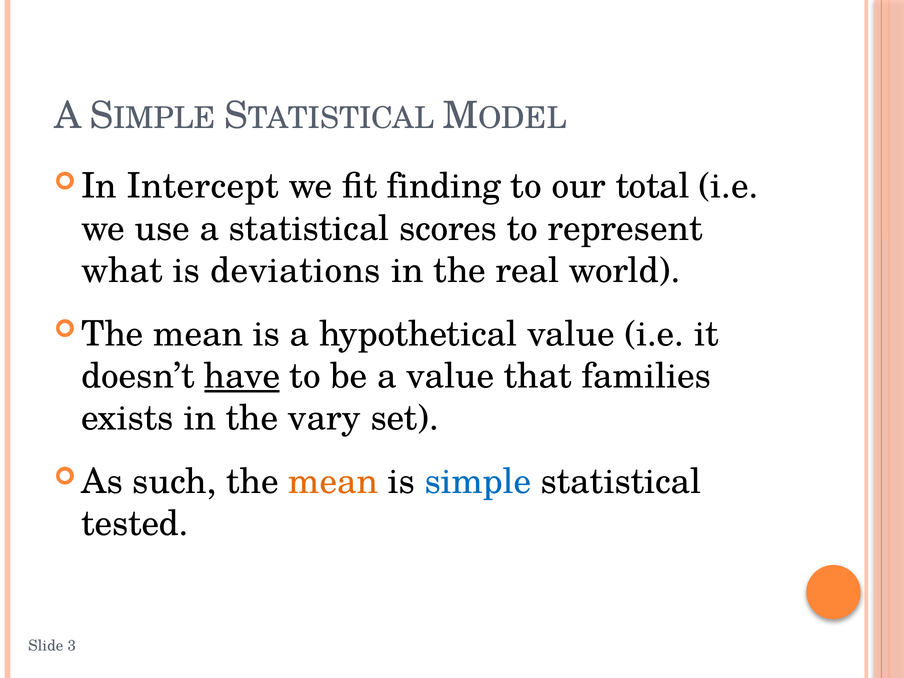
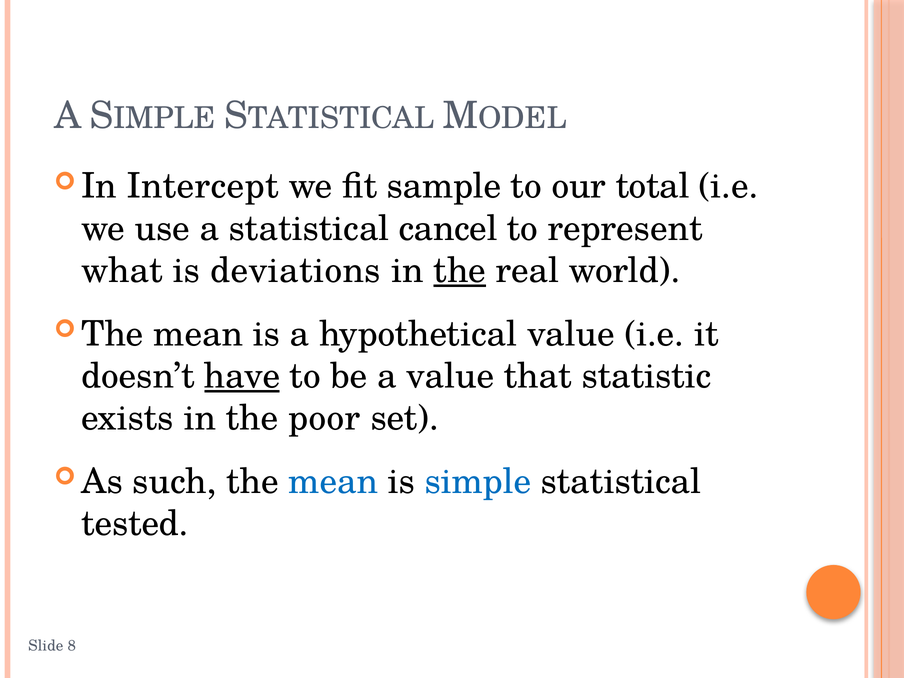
finding: finding -> sample
scores: scores -> cancel
the at (460, 271) underline: none -> present
families: families -> statistic
vary: vary -> poor
mean at (333, 482) colour: orange -> blue
3: 3 -> 8
